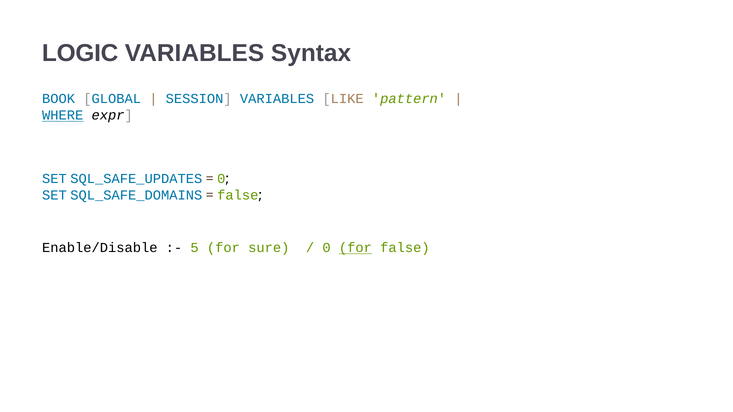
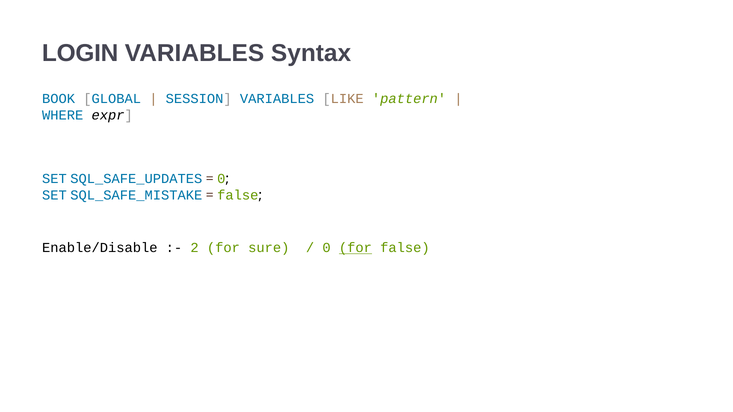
LOGIC: LOGIC -> LOGIN
WHERE underline: present -> none
SQL_SAFE_DOMAINS: SQL_SAFE_DOMAINS -> SQL_SAFE_MISTAKE
5: 5 -> 2
